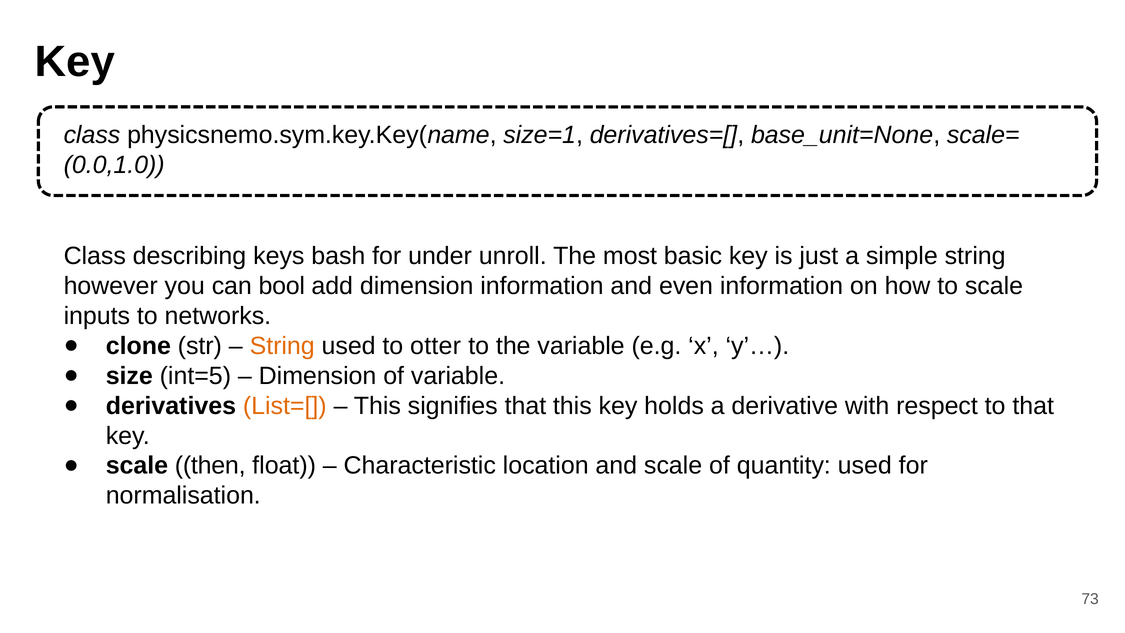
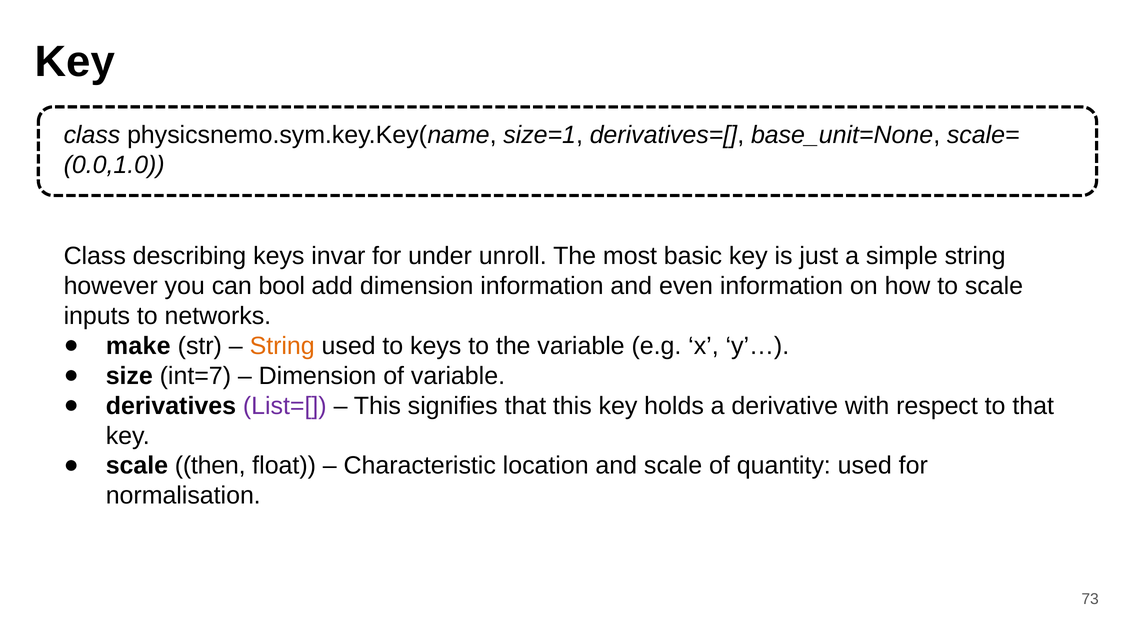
bash: bash -> invar
clone: clone -> make
to otter: otter -> keys
int=5: int=5 -> int=7
List=[ colour: orange -> purple
